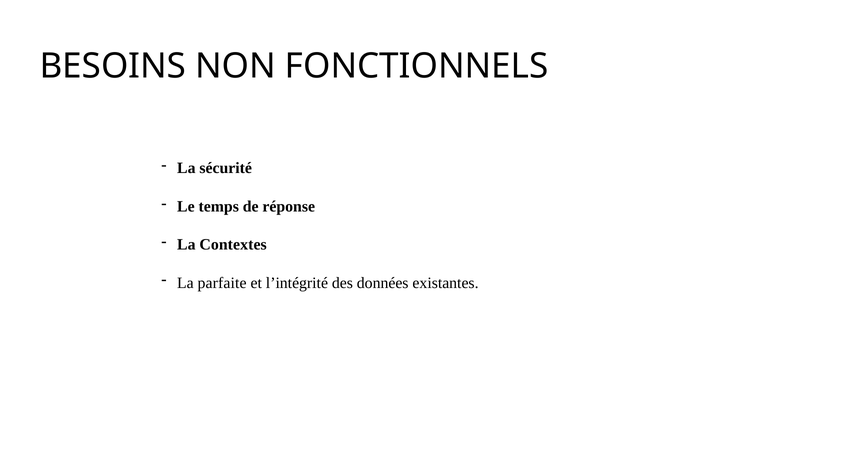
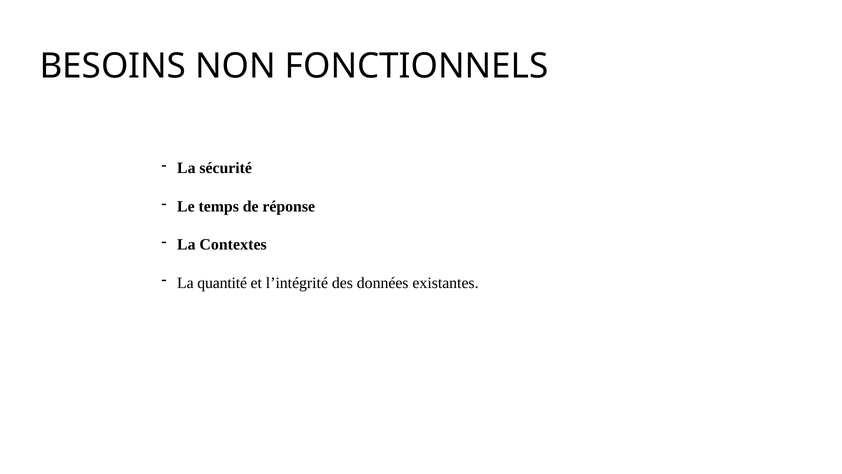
parfaite: parfaite -> quantité
